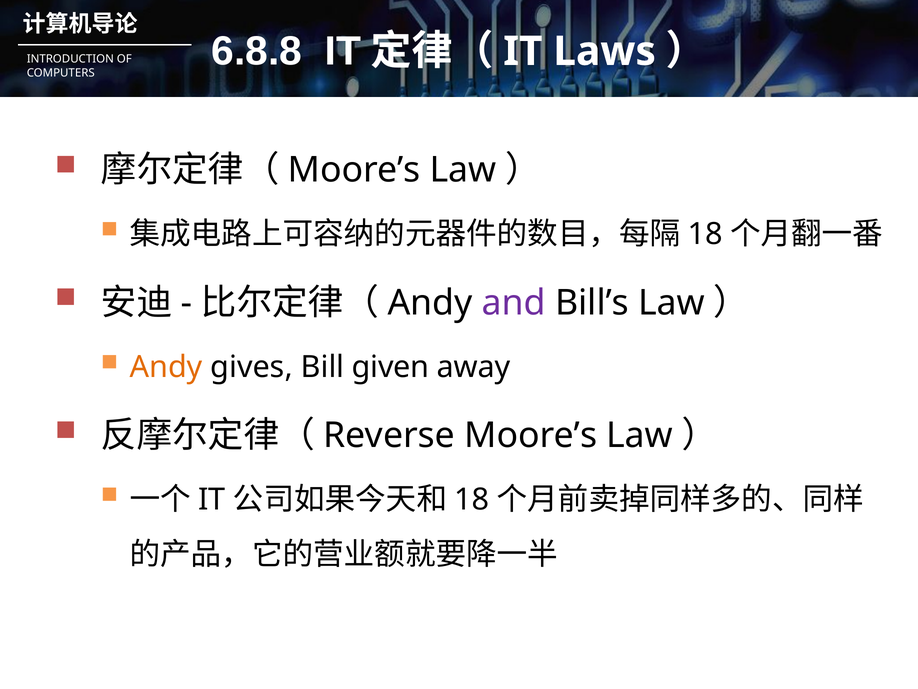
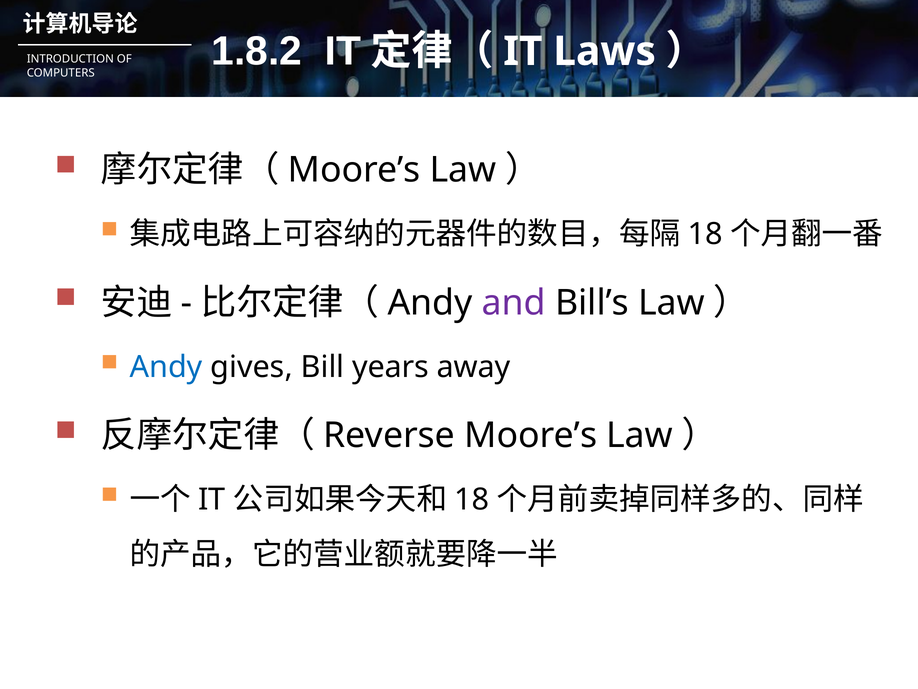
6.8.8: 6.8.8 -> 1.8.2
Andy at (166, 367) colour: orange -> blue
given: given -> years
